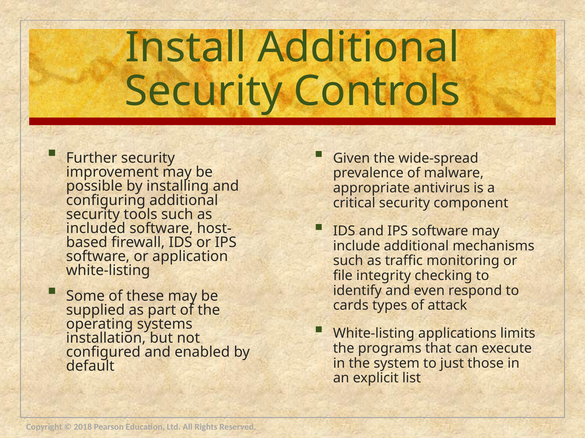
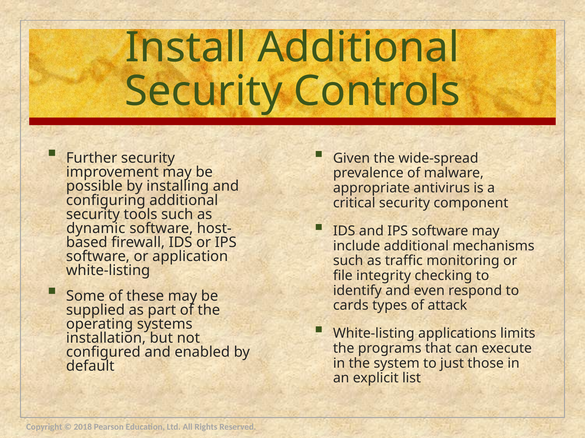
included: included -> dynamic
